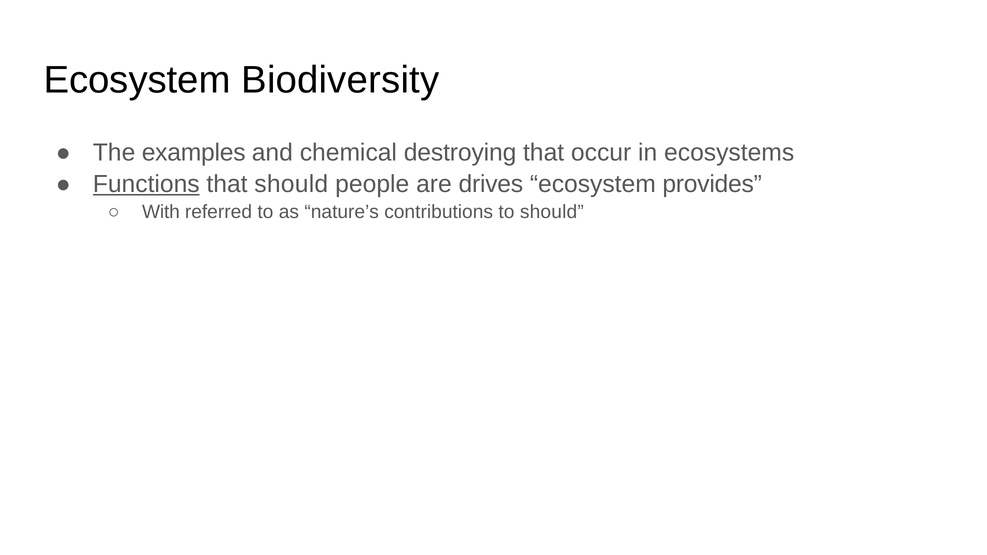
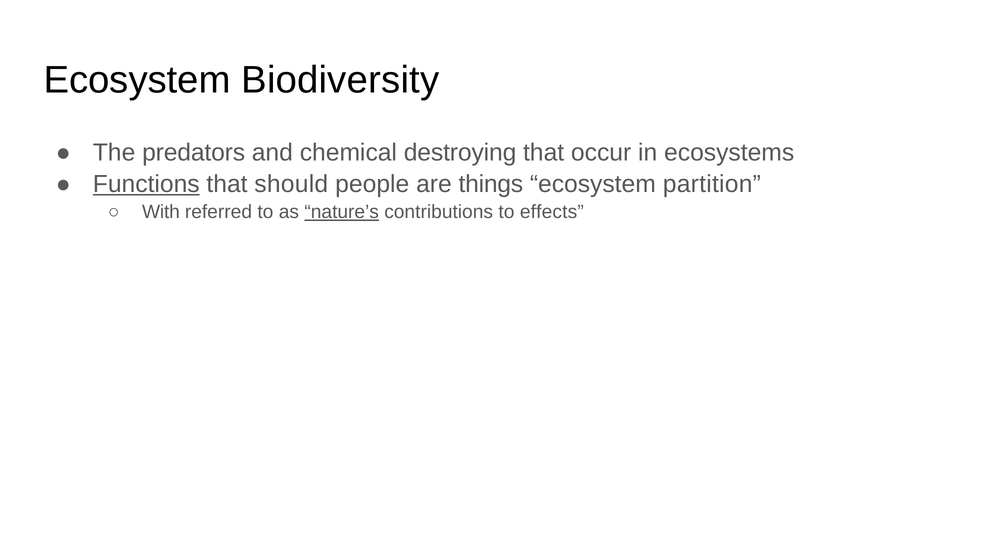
examples: examples -> predators
drives: drives -> things
provides: provides -> partition
nature’s underline: none -> present
to should: should -> effects
